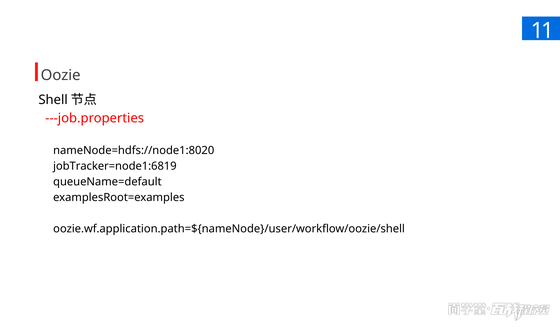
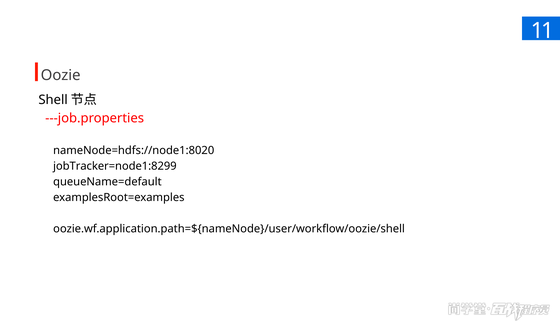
jobTracker=node1:6819: jobTracker=node1:6819 -> jobTracker=node1:8299
